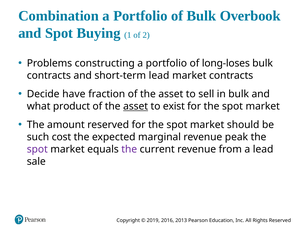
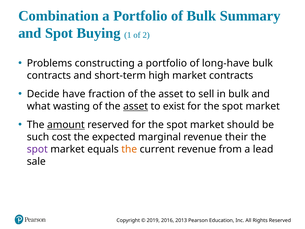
Overbook: Overbook -> Summary
long-loses: long-loses -> long-have
short-term lead: lead -> high
product: product -> wasting
amount underline: none -> present
peak: peak -> their
the at (129, 149) colour: purple -> orange
